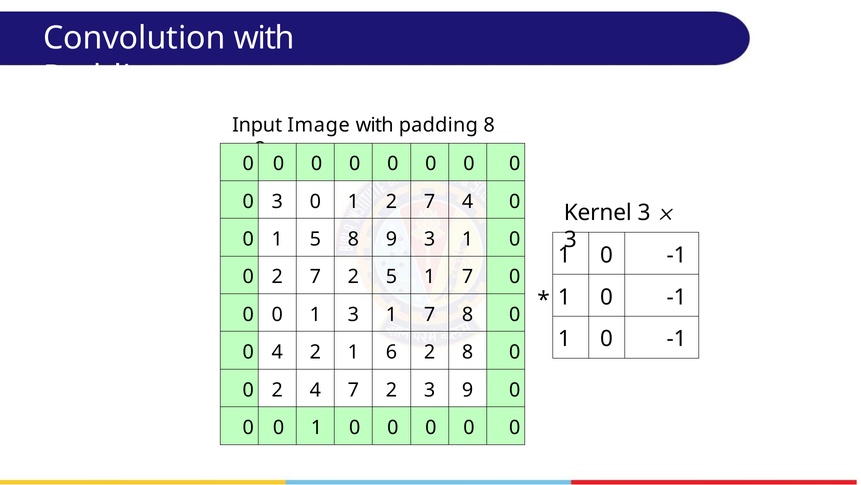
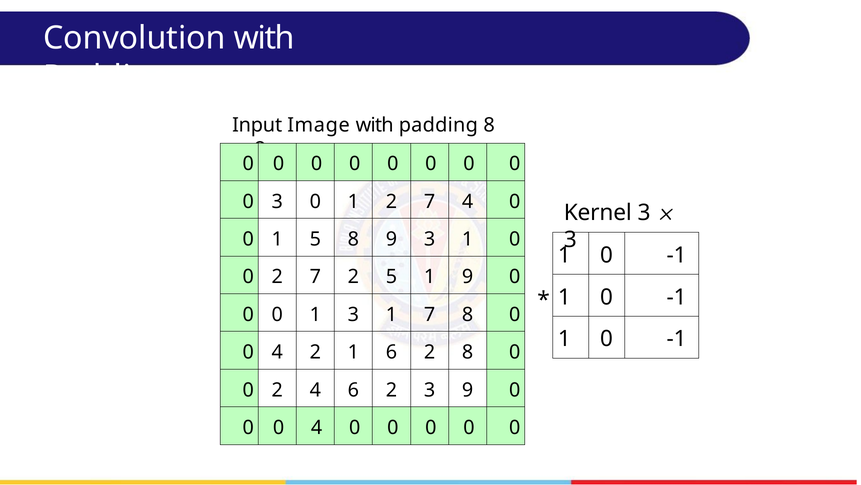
5 1 7: 7 -> 9
4 7: 7 -> 6
1 at (317, 427): 1 -> 4
